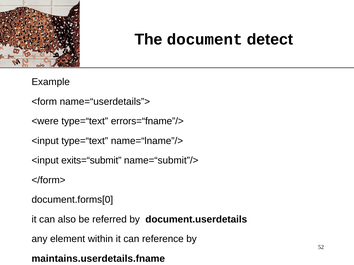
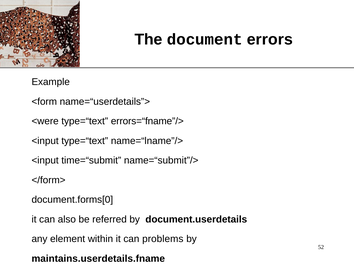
detect: detect -> errors
exits=“submit: exits=“submit -> time=“submit
reference: reference -> problems
